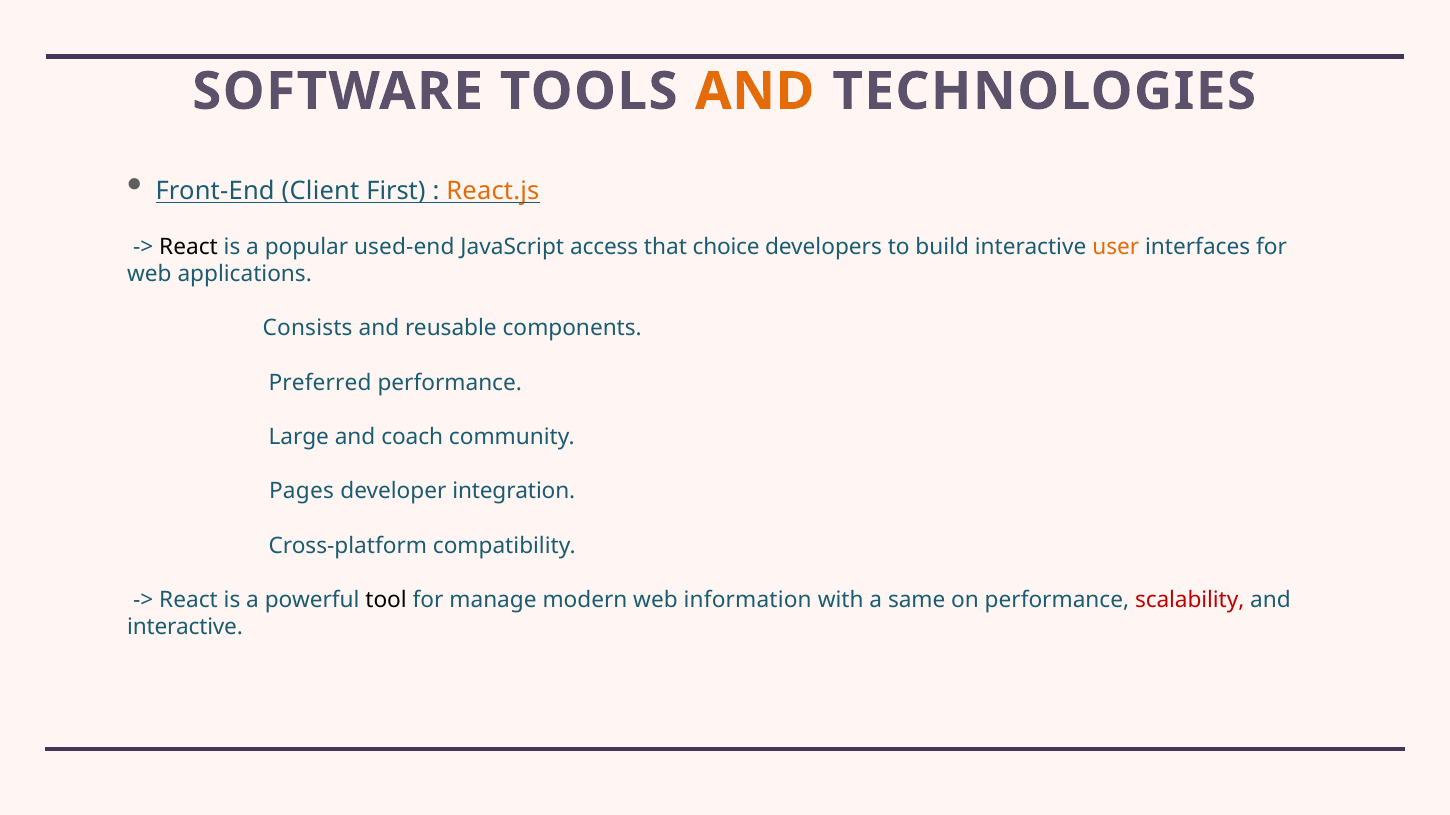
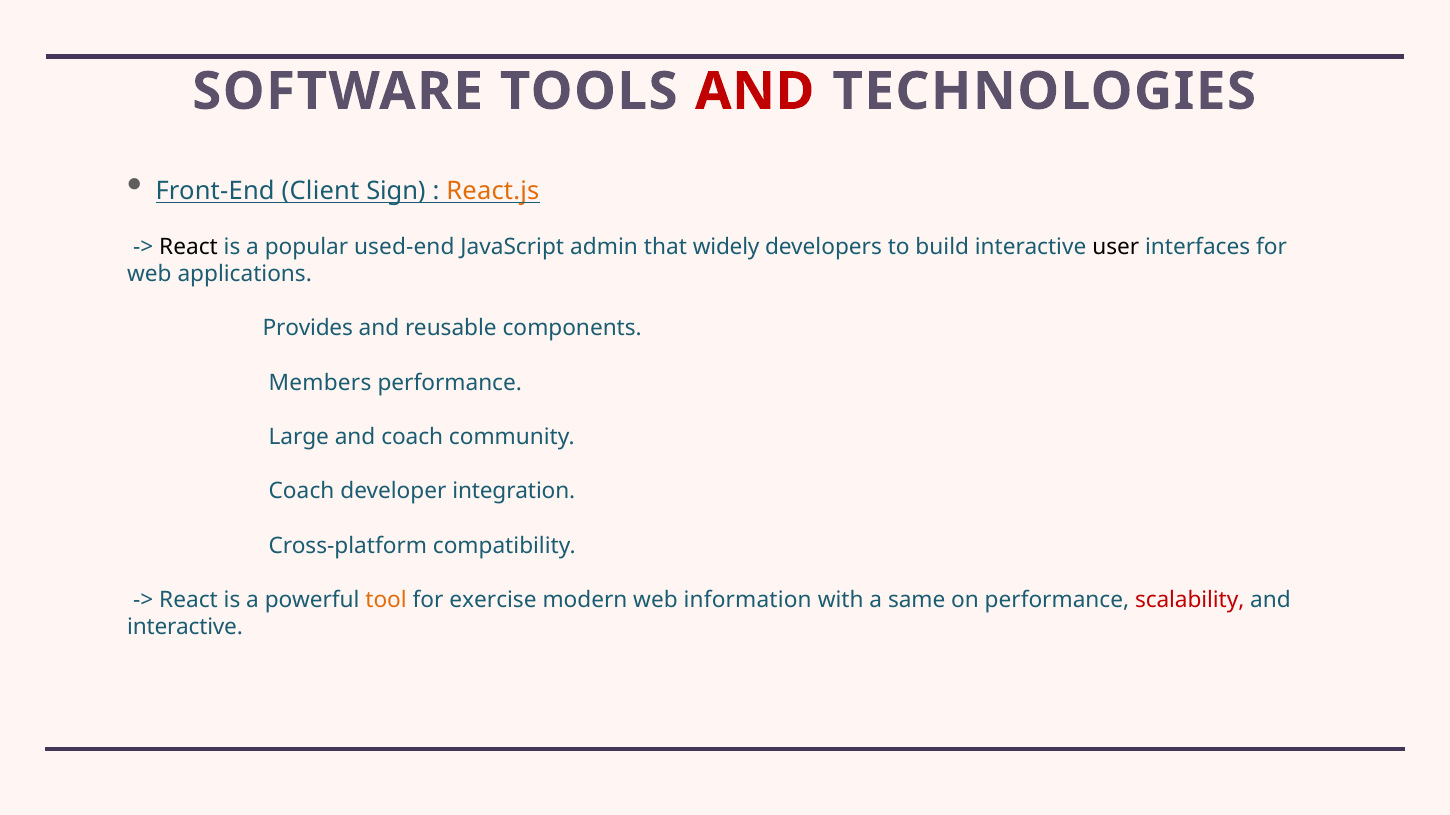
AND at (755, 92) colour: orange -> red
First: First -> Sign
access: access -> admin
choice: choice -> widely
user colour: orange -> black
Consists: Consists -> Provides
Preferred: Preferred -> Members
Pages at (301, 492): Pages -> Coach
tool colour: black -> orange
manage: manage -> exercise
